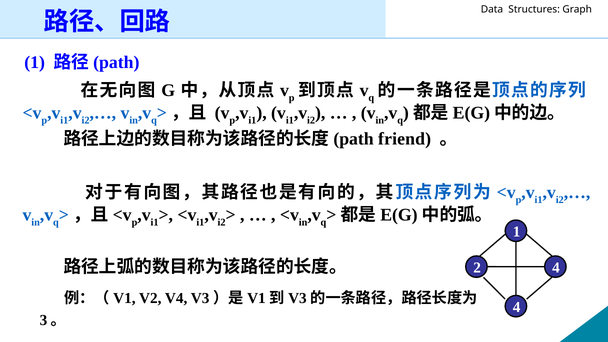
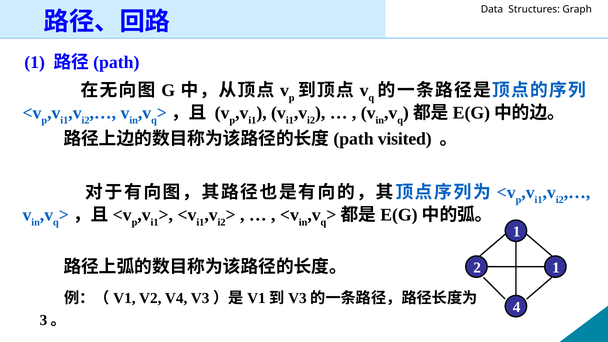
friend: friend -> visited
2 4: 4 -> 1
